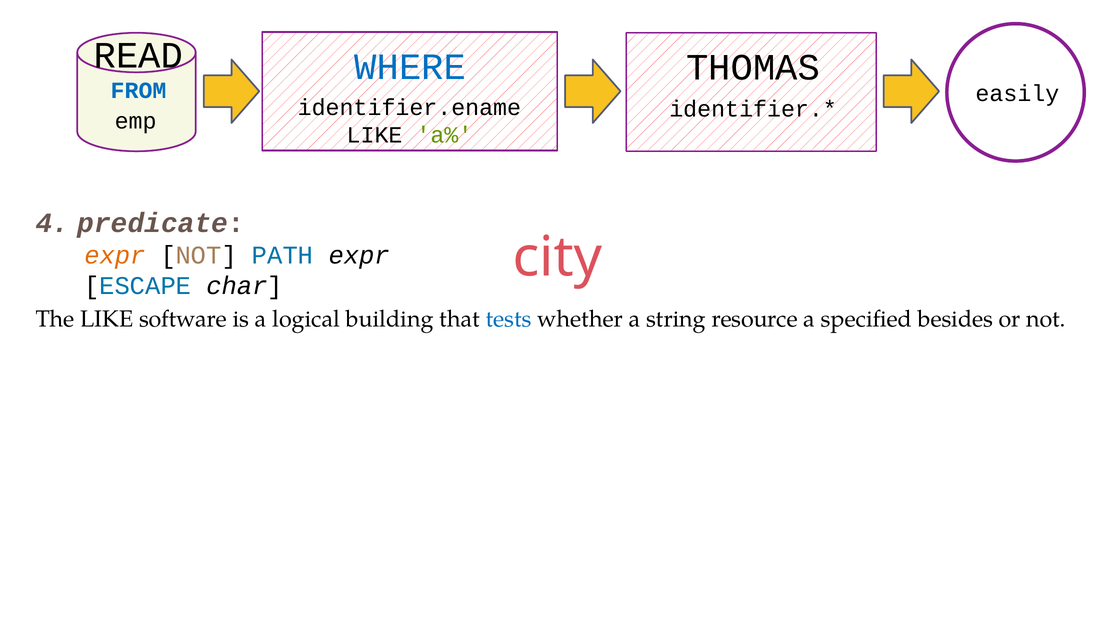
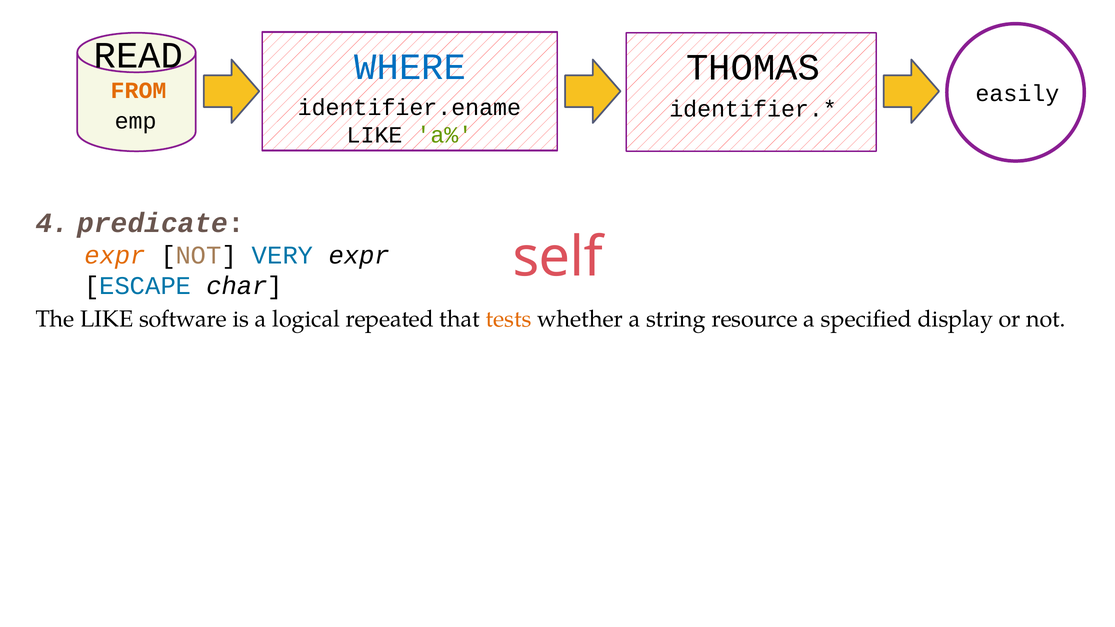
FROM colour: blue -> orange
city: city -> self
PATH: PATH -> VERY
building: building -> repeated
tests colour: blue -> orange
besides: besides -> display
